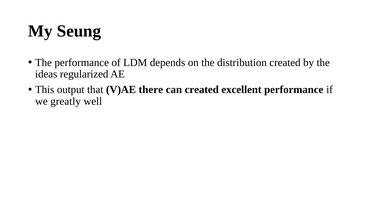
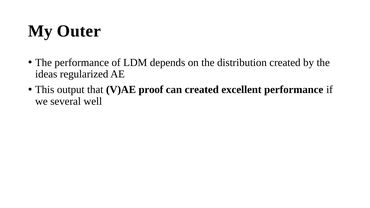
Seung: Seung -> Outer
there: there -> proof
greatly: greatly -> several
